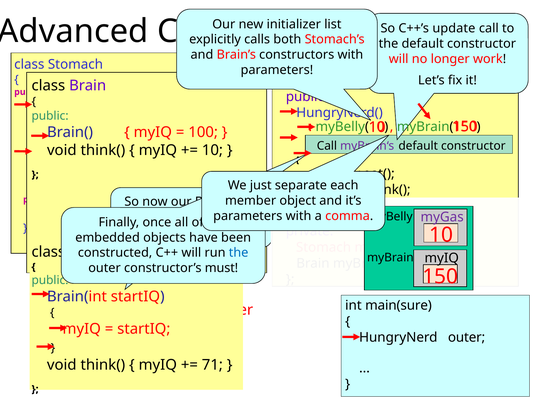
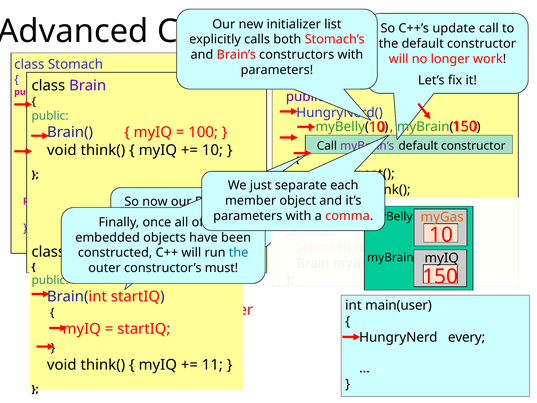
myGas at (442, 217) colour: purple -> orange
main(sure: main(sure -> main(user
HungryNerd outer: outer -> every
71: 71 -> 11
